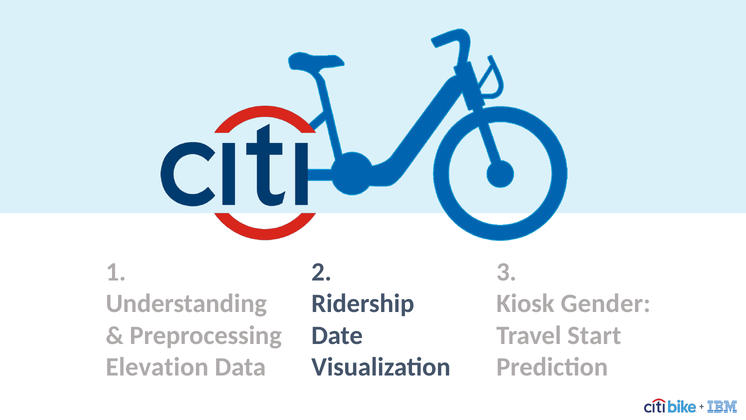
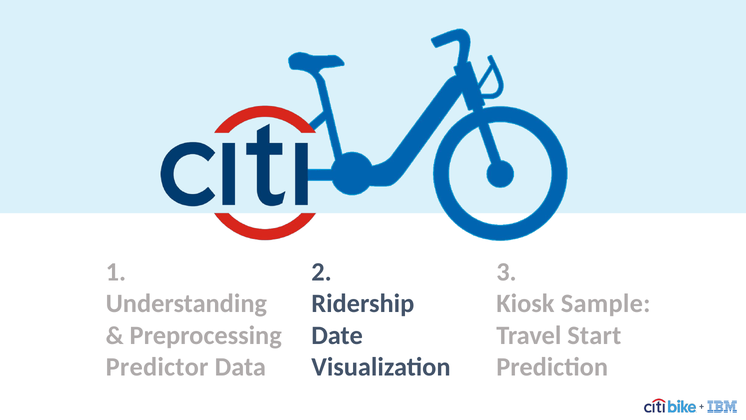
Gender: Gender -> Sample
Elevation: Elevation -> Predictor
